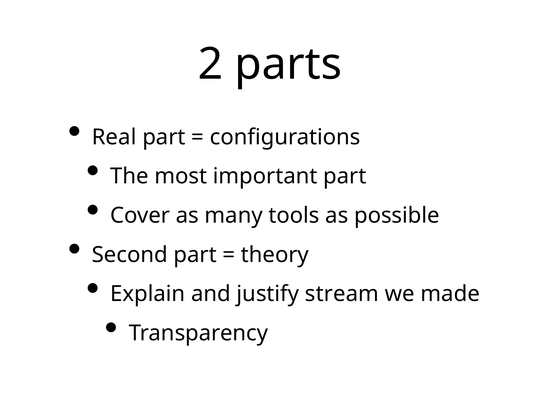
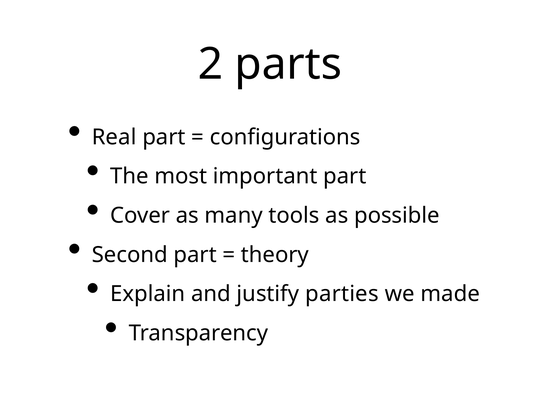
stream: stream -> parties
